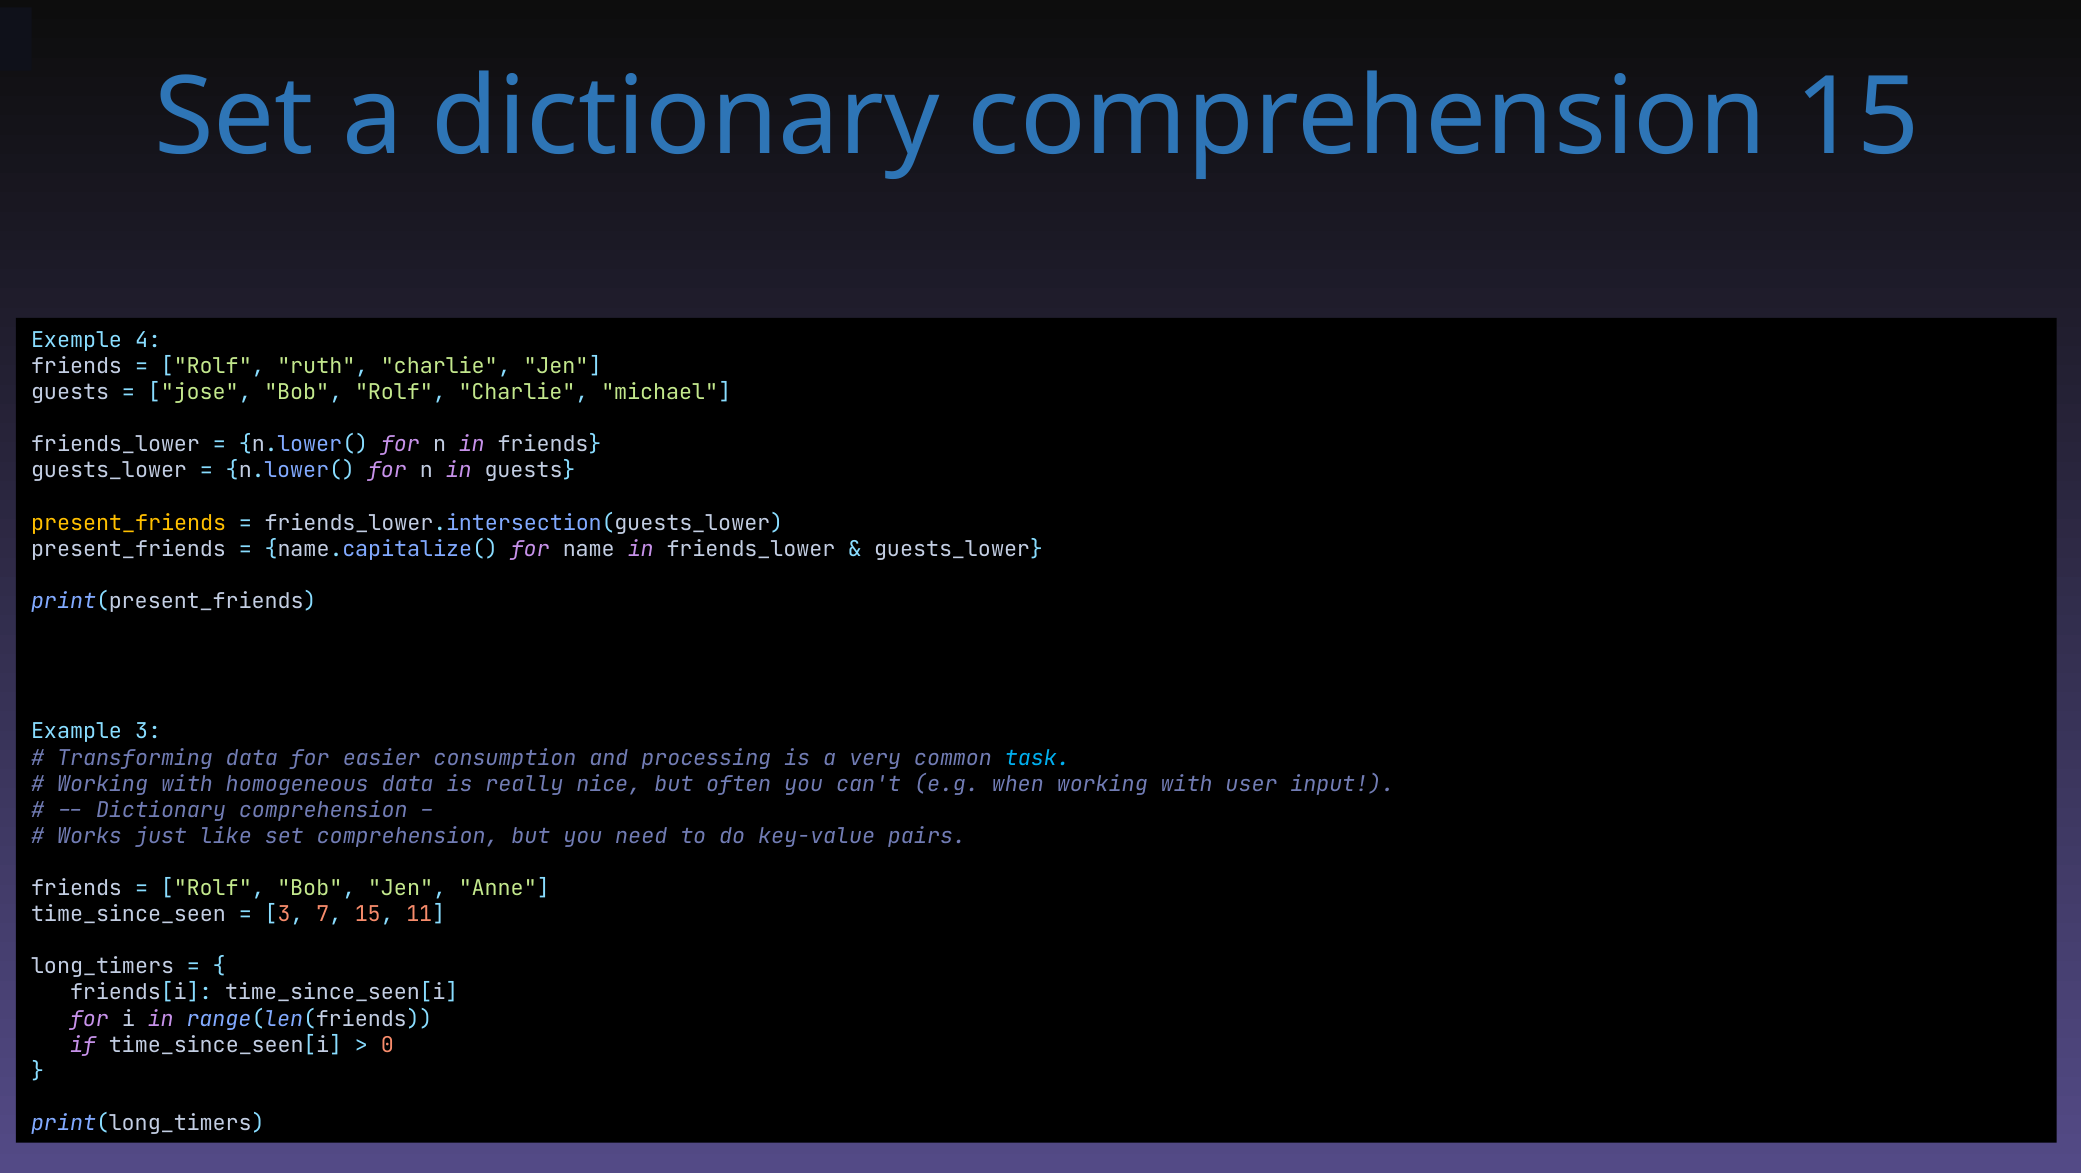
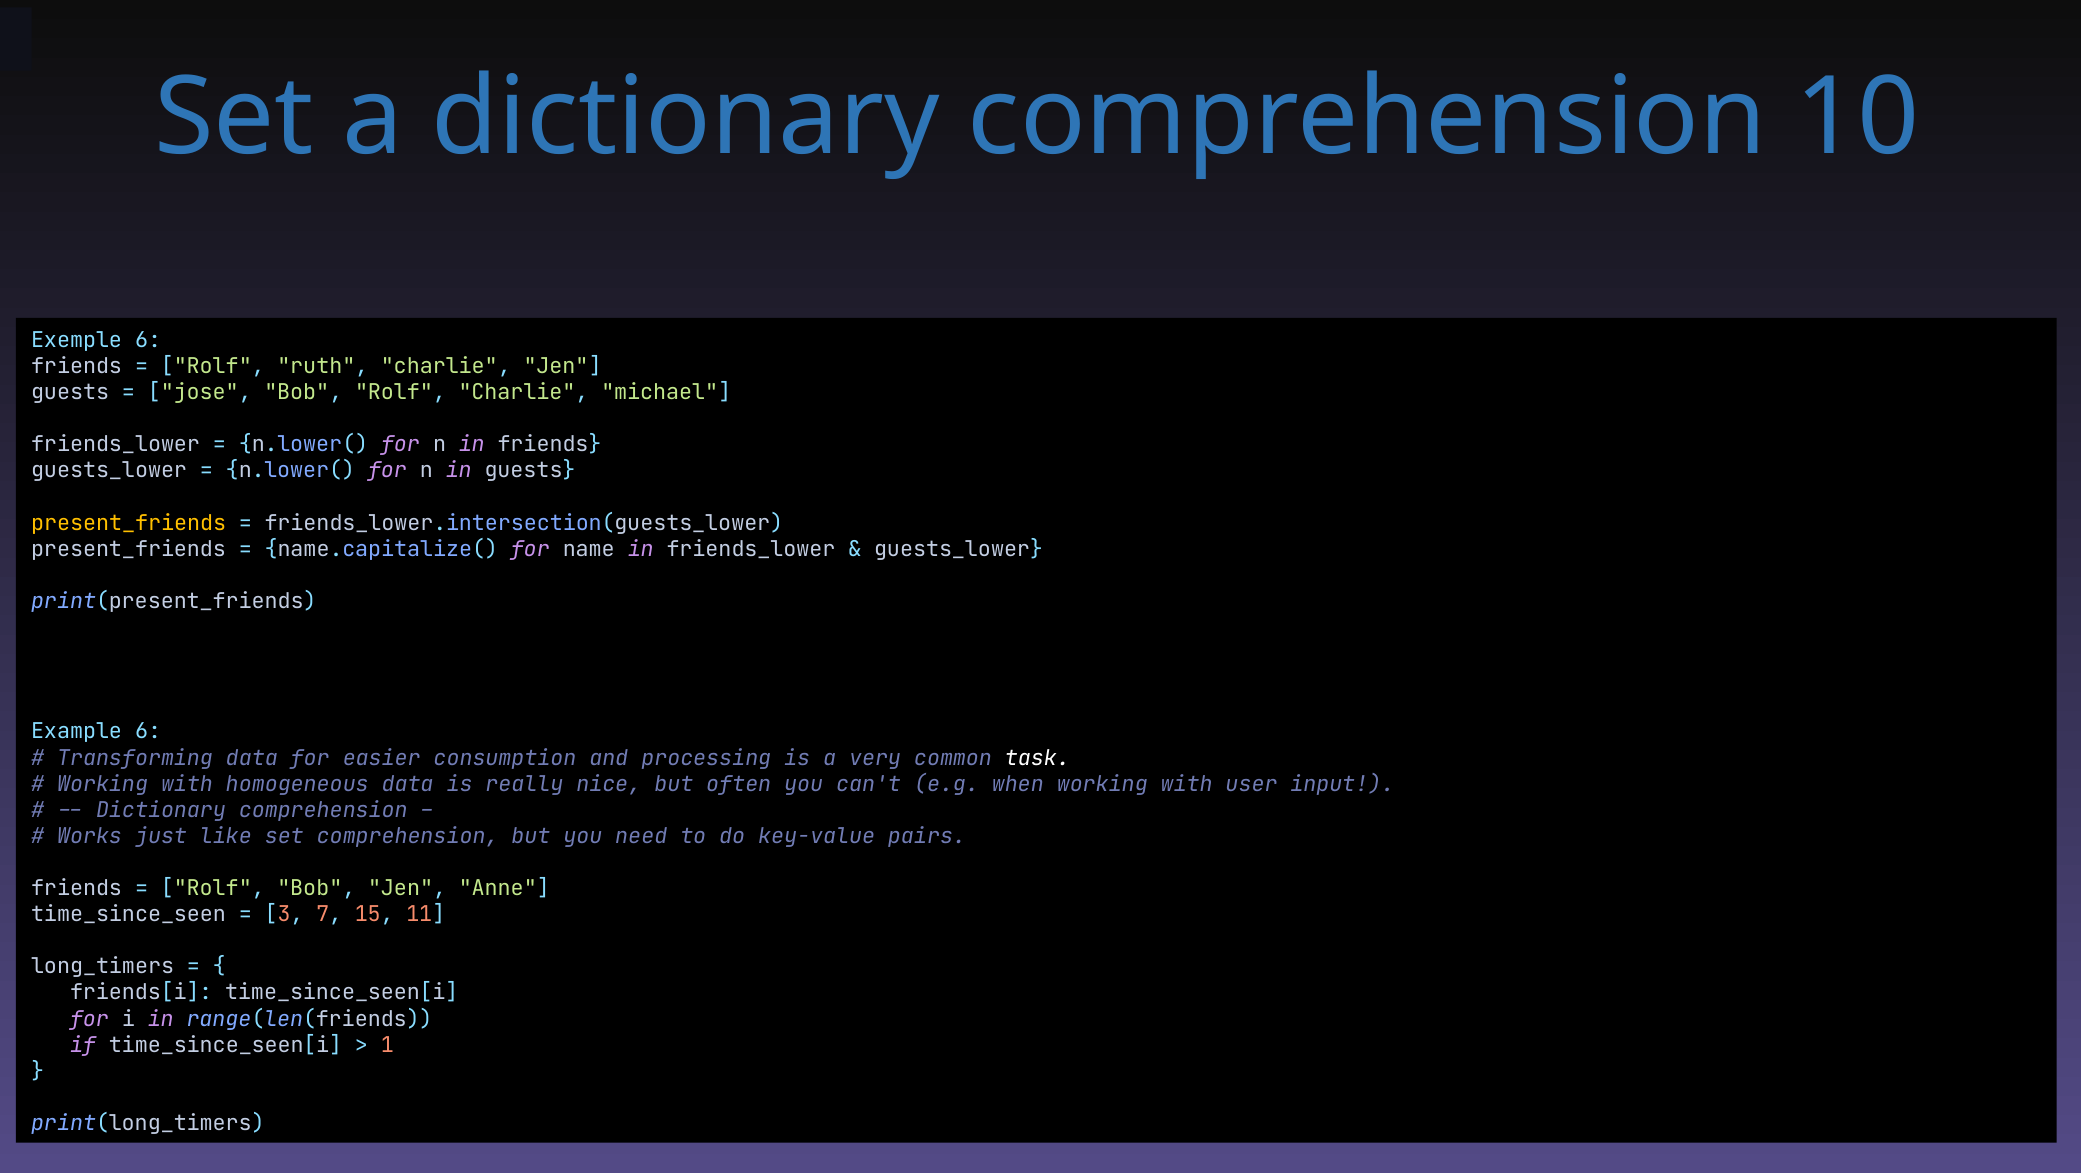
comprehension 15: 15 -> 10
Exemple 4: 4 -> 6
Example 3: 3 -> 6
task colour: light blue -> white
0: 0 -> 1
